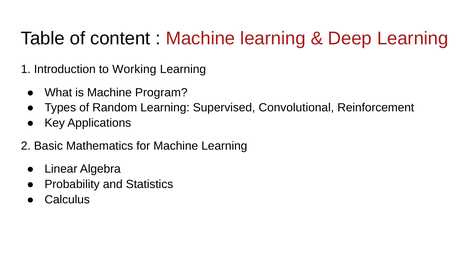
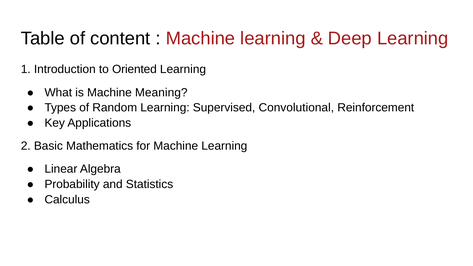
Working: Working -> Oriented
Program: Program -> Meaning
